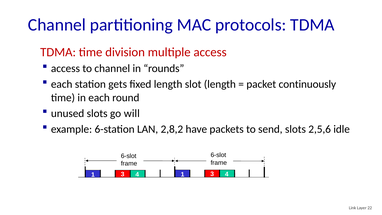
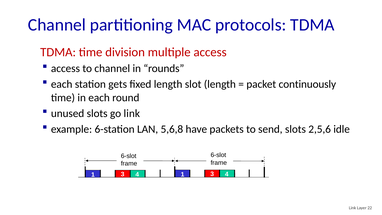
go will: will -> link
2,8,2: 2,8,2 -> 5,6,8
